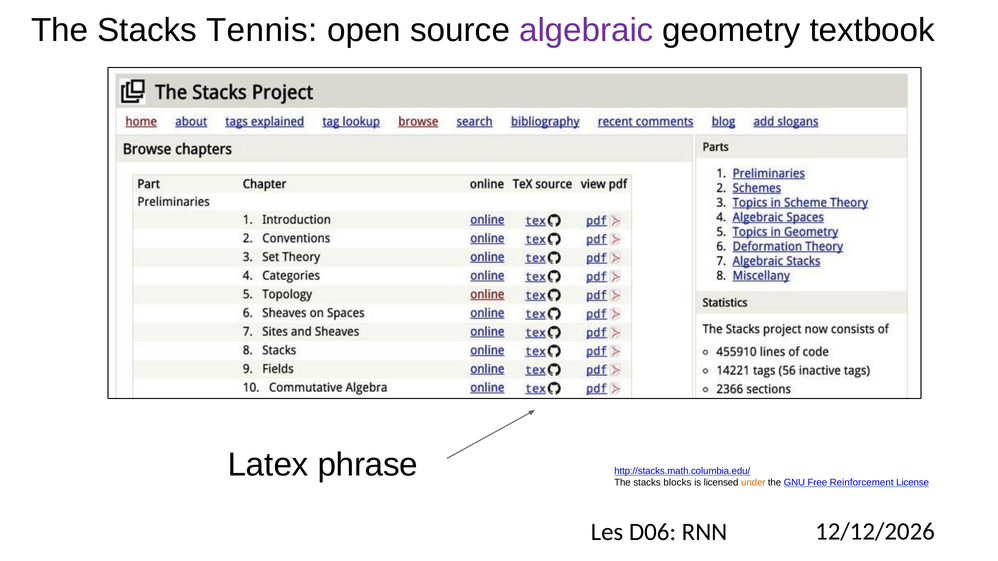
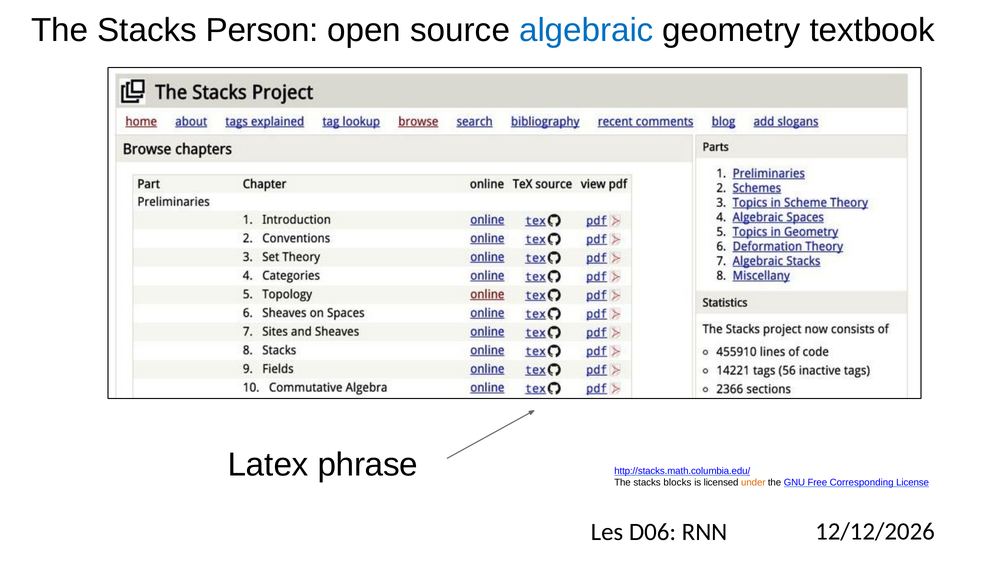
Tennis: Tennis -> Person
algebraic colour: purple -> blue
Reinforcement: Reinforcement -> Corresponding
